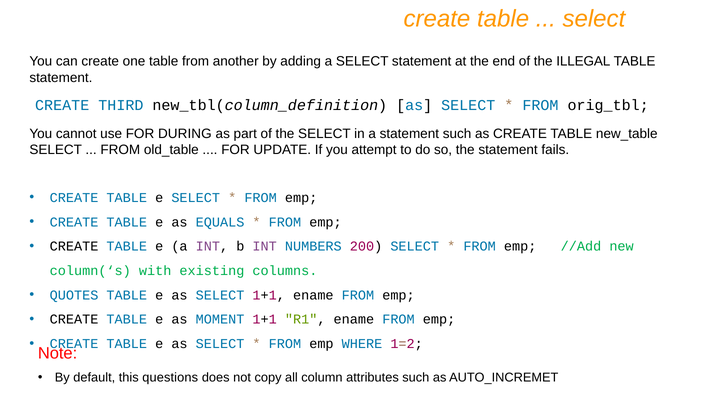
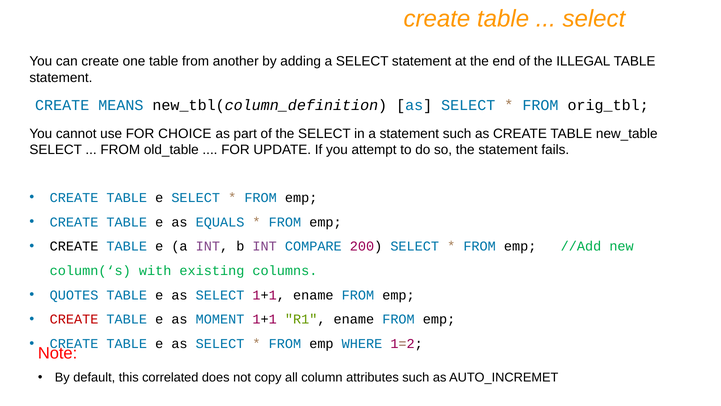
THIRD: THIRD -> MEANS
DURING: DURING -> CHOICE
NUMBERS: NUMBERS -> COMPARE
CREATE at (74, 319) colour: black -> red
questions: questions -> correlated
